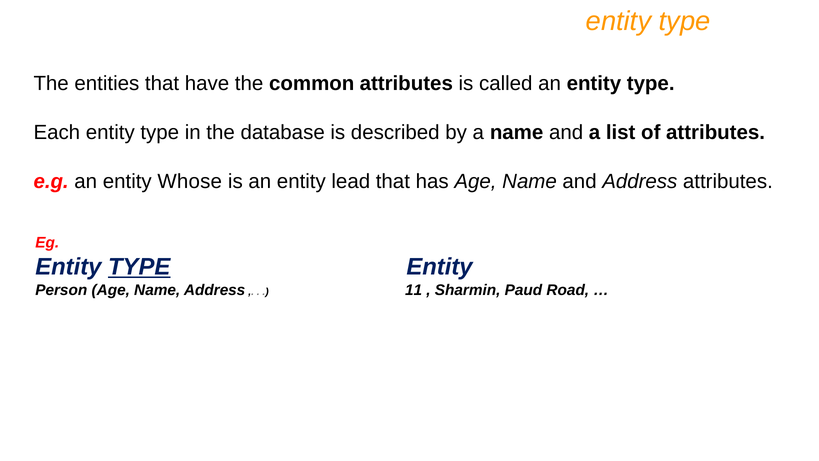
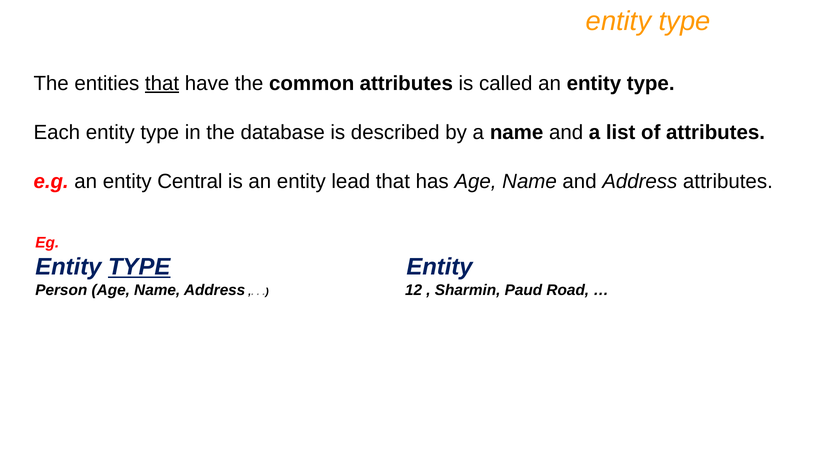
that at (162, 83) underline: none -> present
Whose: Whose -> Central
11: 11 -> 12
